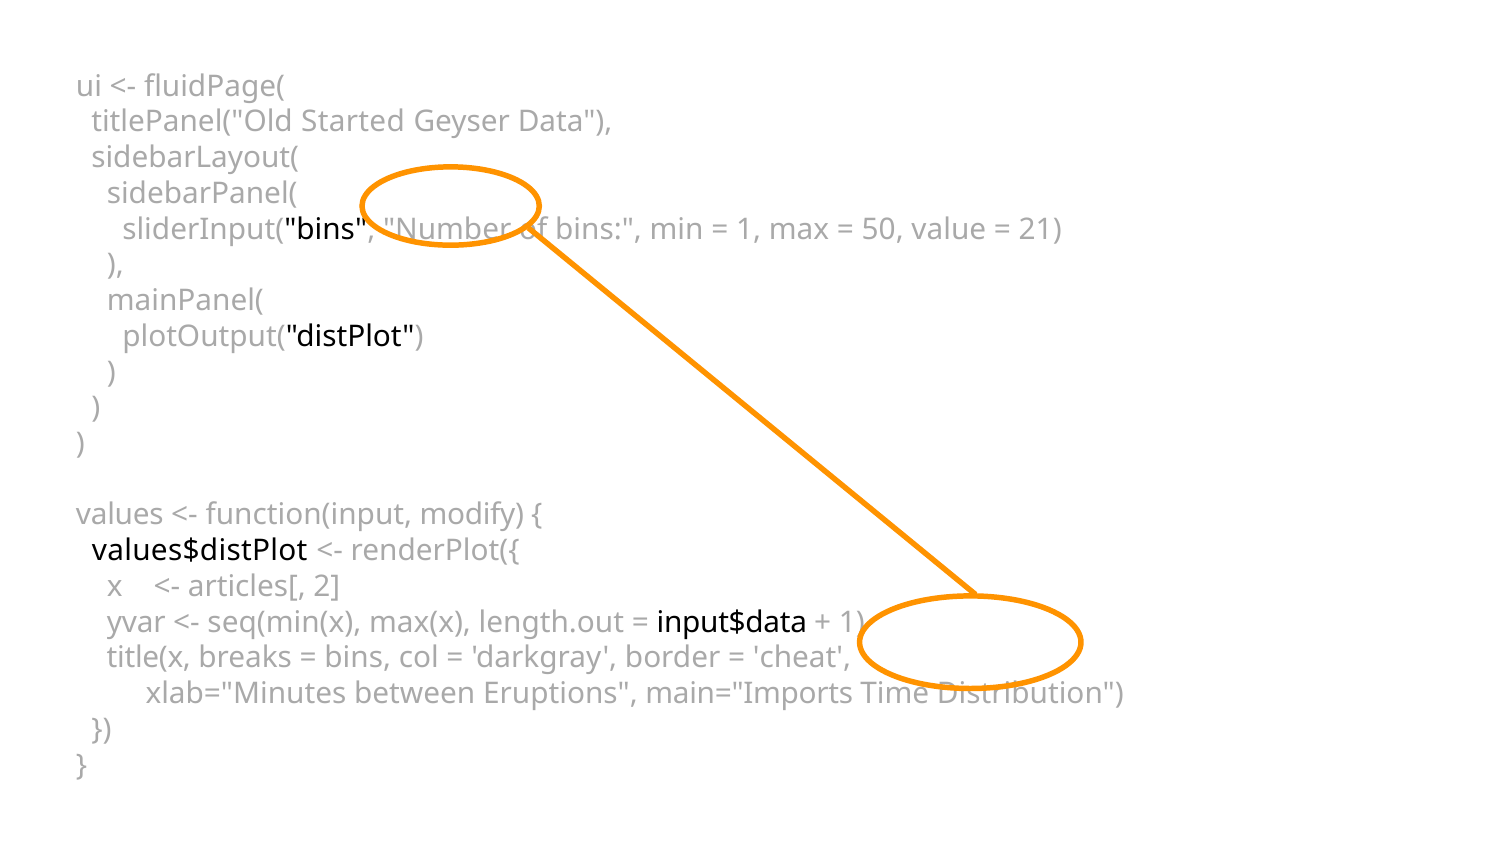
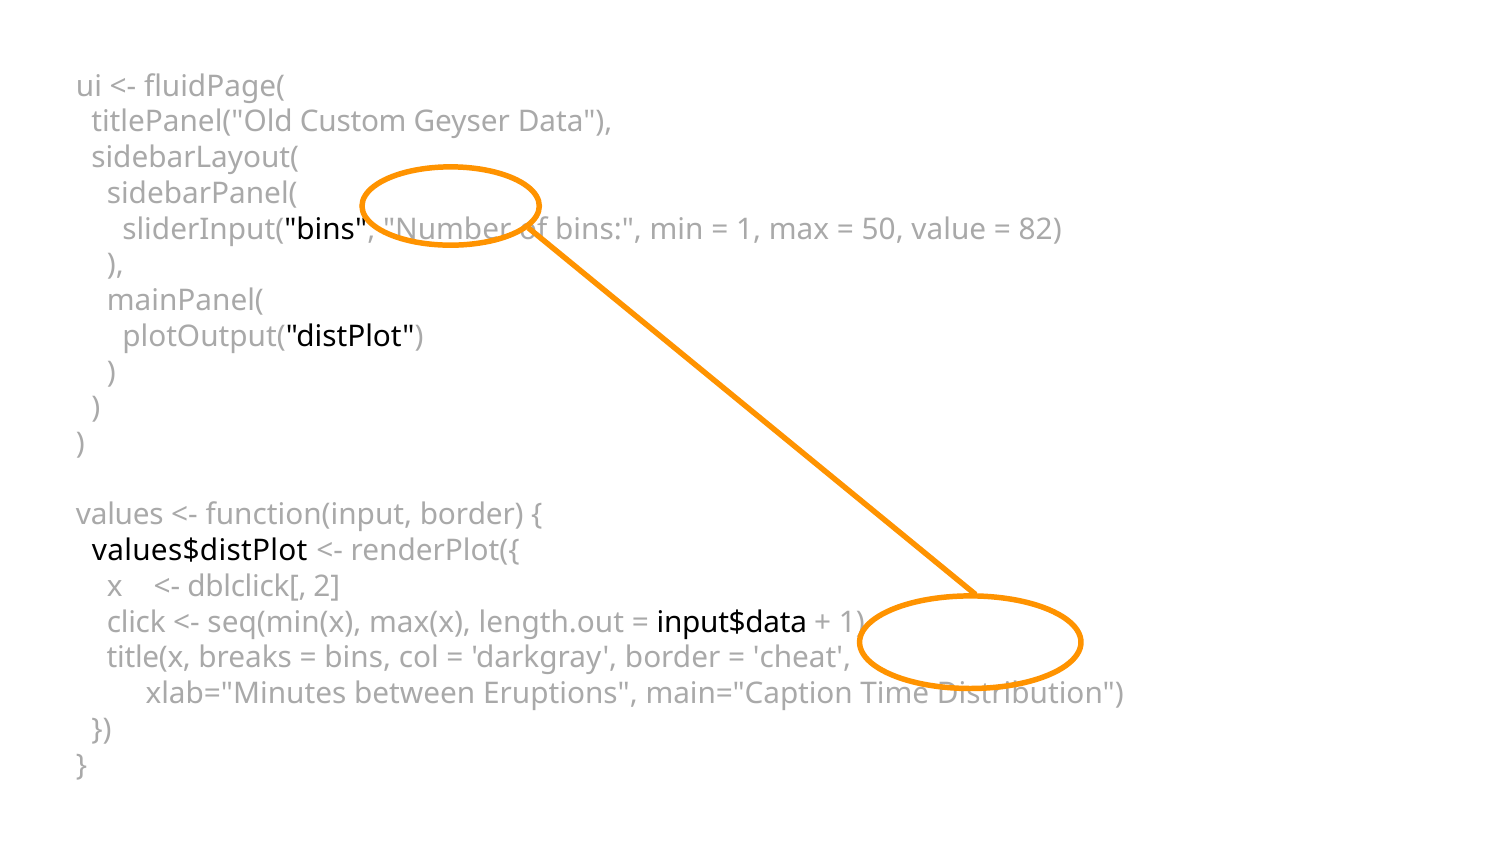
Started: Started -> Custom
21: 21 -> 82
function(input modify: modify -> border
articles[: articles[ -> dblclick[
yvar: yvar -> click
main="Imports: main="Imports -> main="Caption
